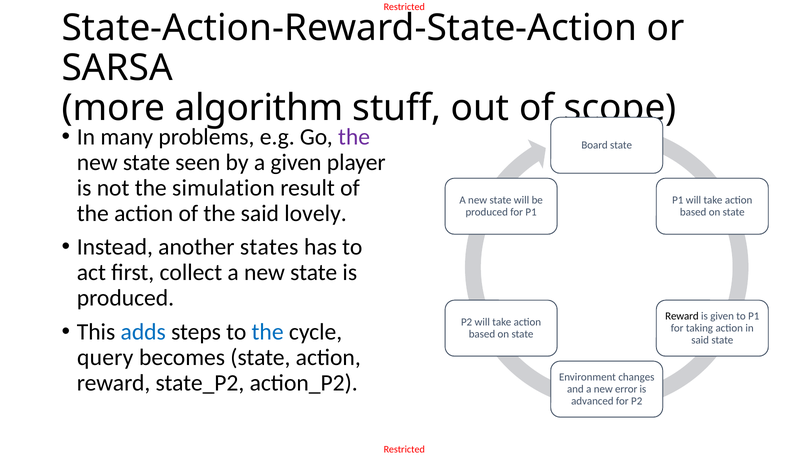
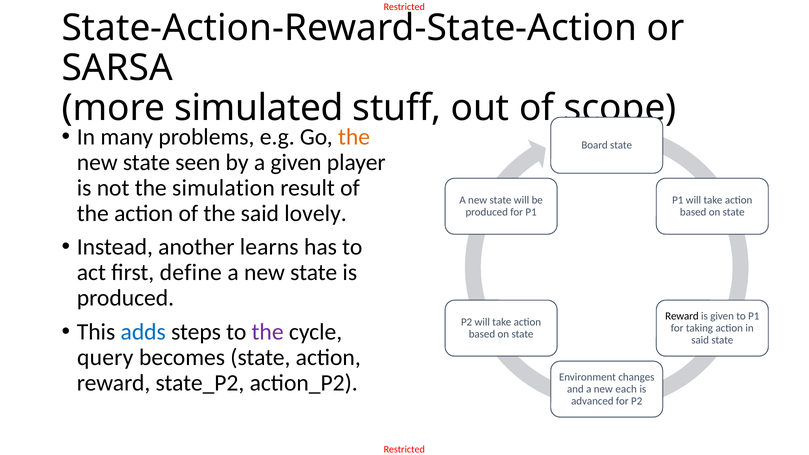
algorithm: algorithm -> simulated
the at (354, 137) colour: purple -> orange
states: states -> learns
collect: collect -> define
the at (268, 332) colour: blue -> purple
error: error -> each
